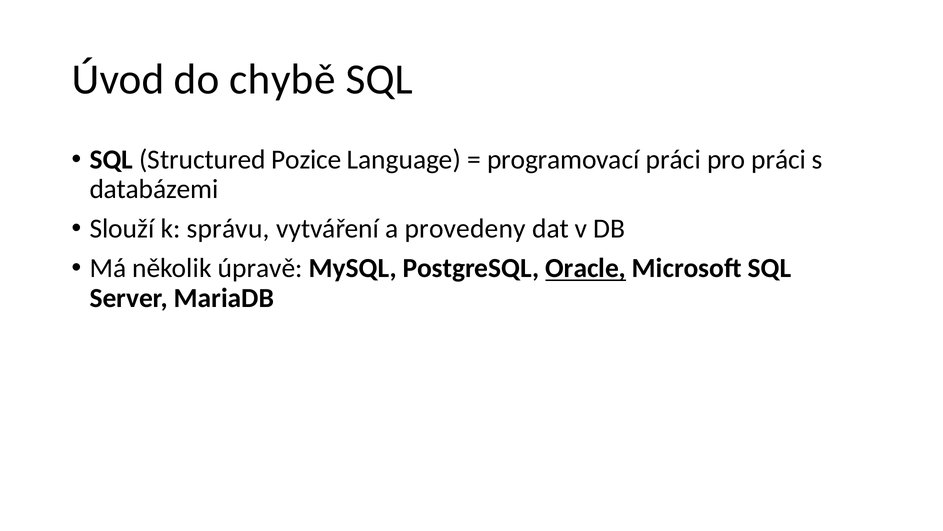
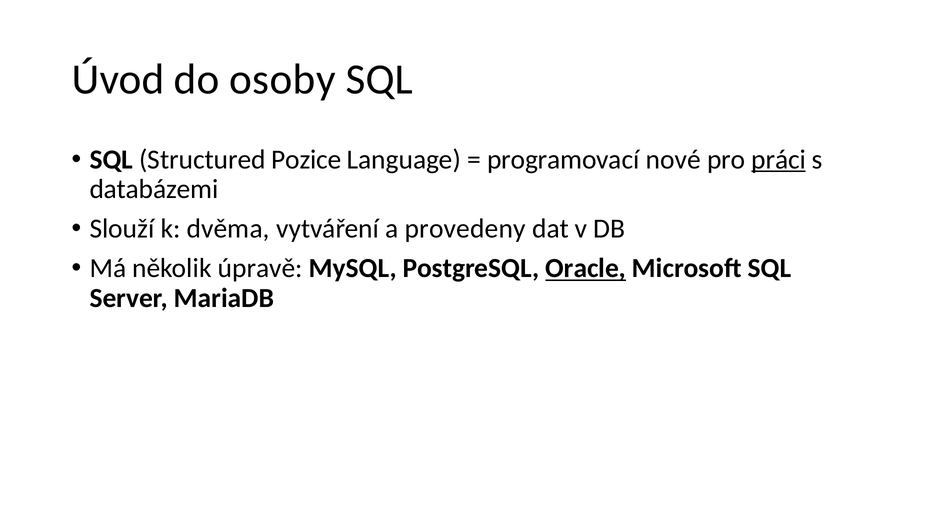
chybě: chybě -> osoby
programovací práci: práci -> nové
práci at (779, 159) underline: none -> present
správu: správu -> dvěma
